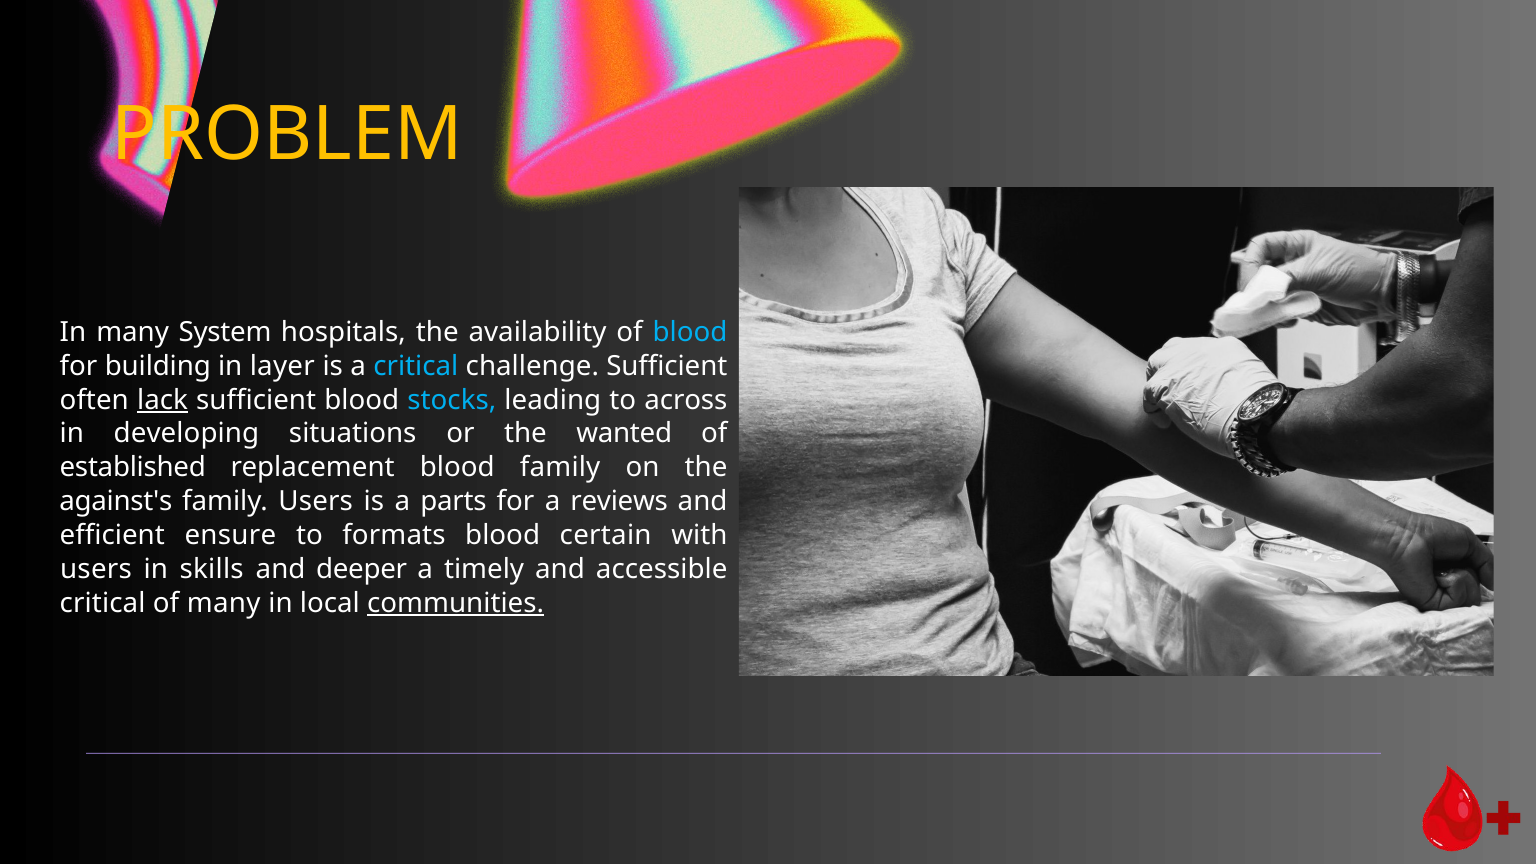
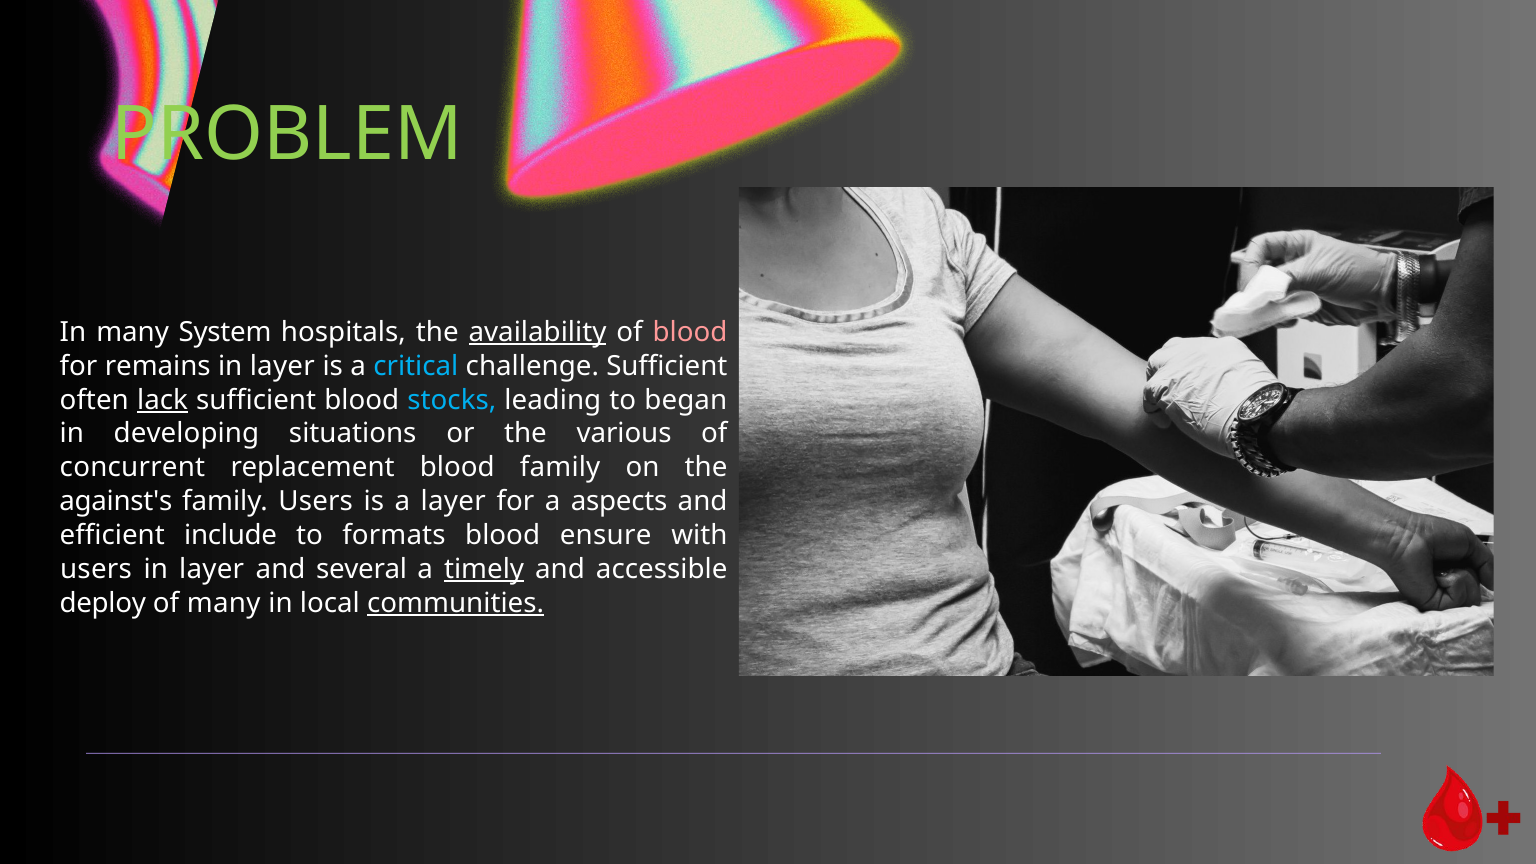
PROBLEM colour: yellow -> light green
availability underline: none -> present
blood at (690, 332) colour: light blue -> pink
building: building -> remains
across: across -> began
wanted: wanted -> various
established: established -> concurrent
a parts: parts -> layer
reviews: reviews -> aspects
ensure: ensure -> include
certain: certain -> ensure
skills at (212, 569): skills -> layer
deeper: deeper -> several
timely underline: none -> present
critical at (103, 603): critical -> deploy
